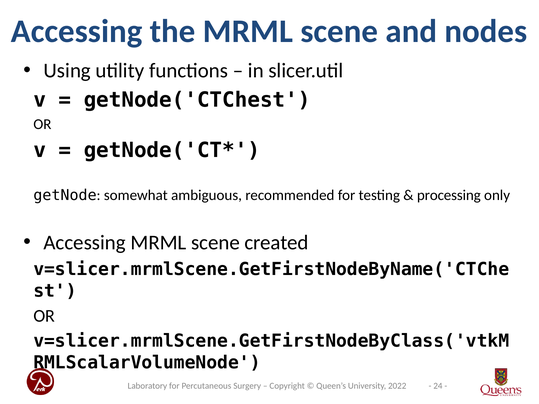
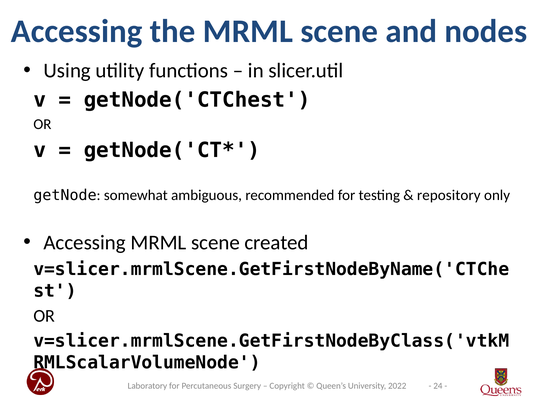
processing: processing -> repository
